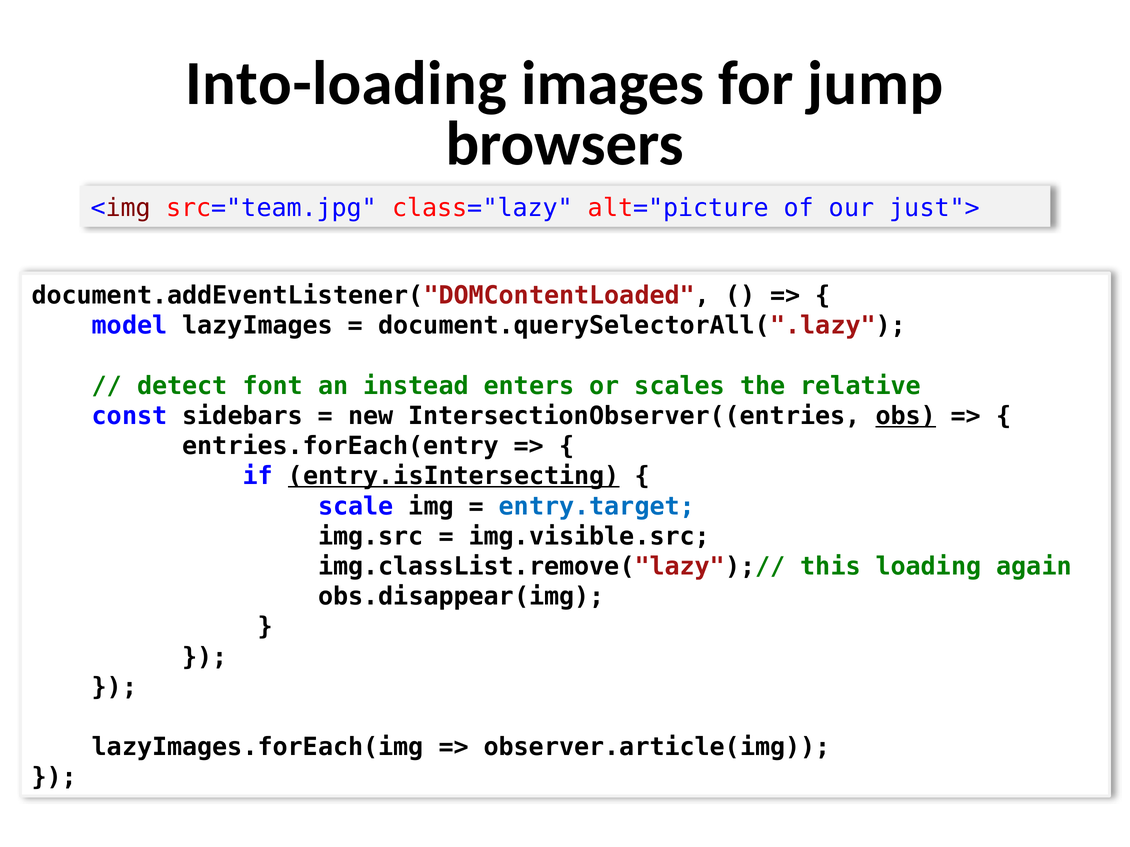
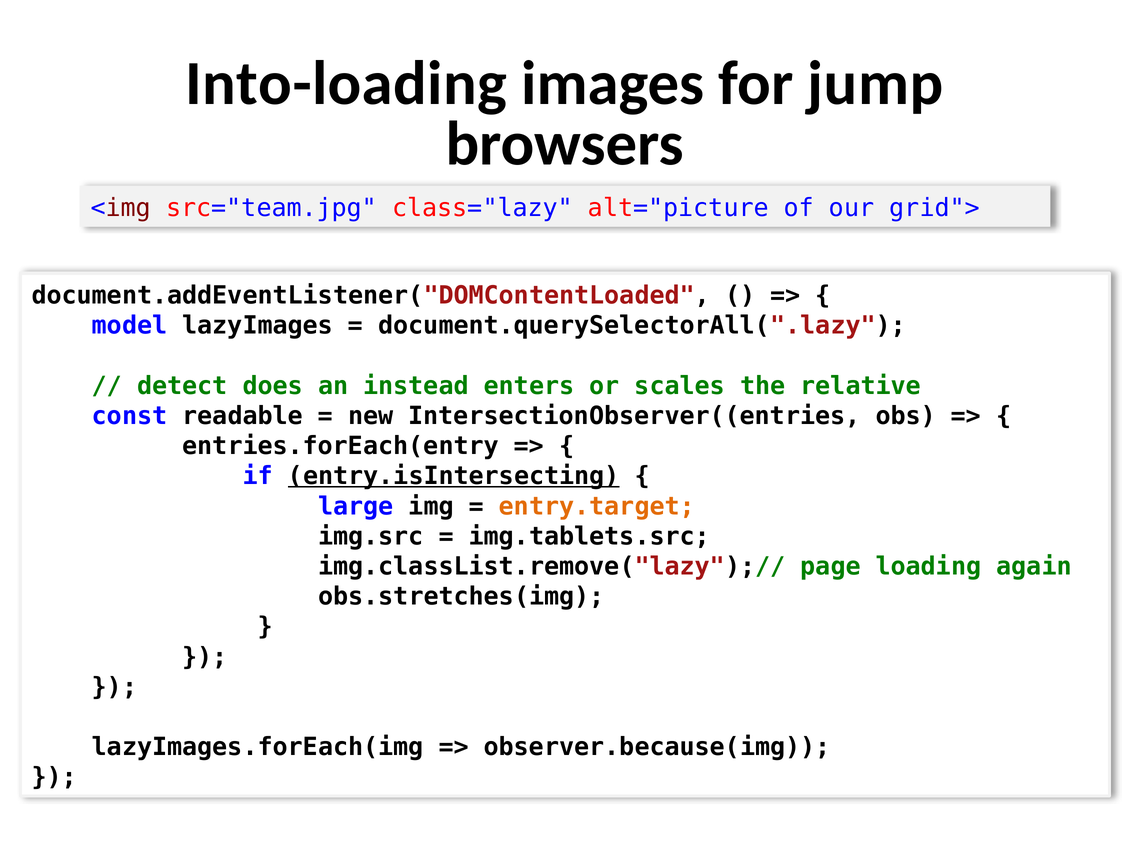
just">: just"> -> grid">
font: font -> does
sidebars: sidebars -> readable
obs underline: present -> none
scale: scale -> large
entry.target colour: blue -> orange
img.visible.src: img.visible.src -> img.tablets.src
this: this -> page
obs.disappear(img: obs.disappear(img -> obs.stretches(img
observer.article(img: observer.article(img -> observer.because(img
